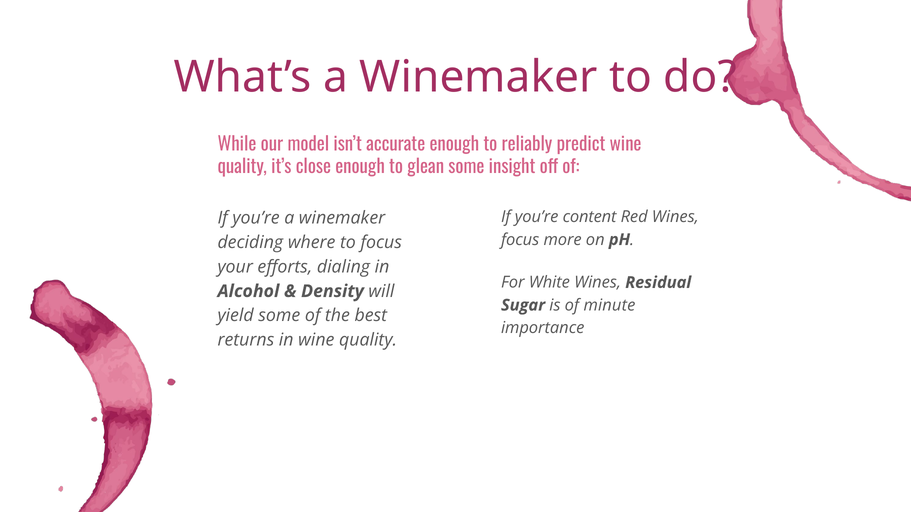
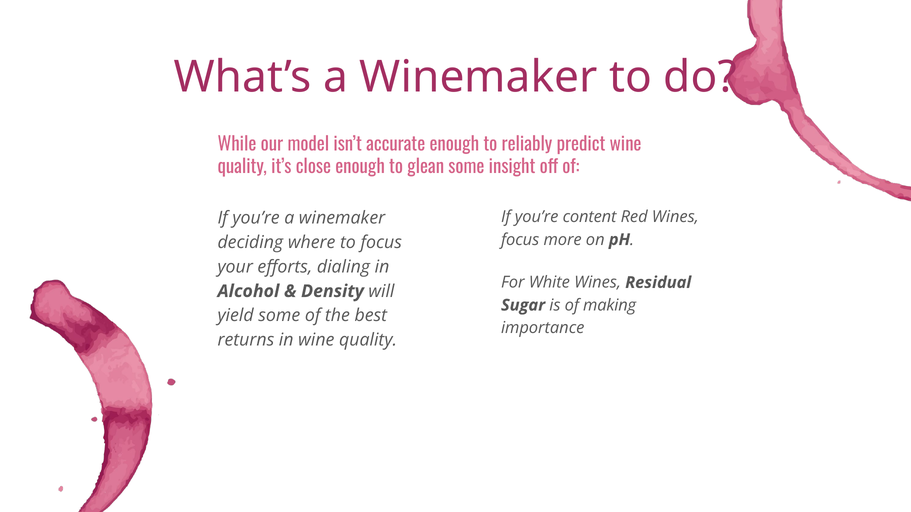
minute: minute -> making
